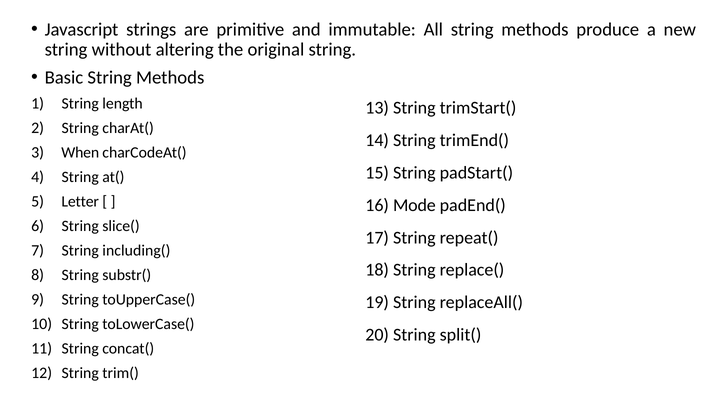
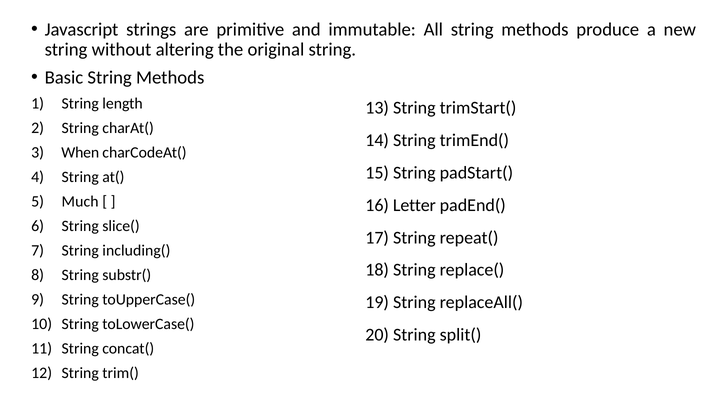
Letter: Letter -> Much
Mode: Mode -> Letter
